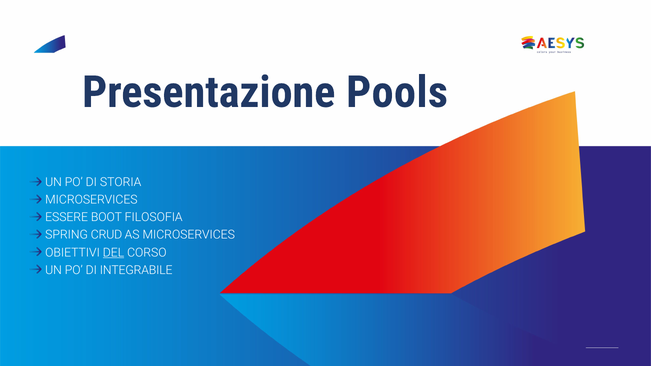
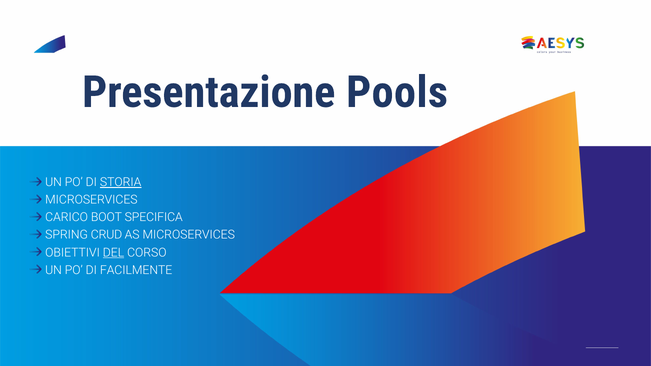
STORIA underline: none -> present
ESSERE: ESSERE -> CARICO
FILOSOFIA: FILOSOFIA -> SPECIFICA
INTEGRABILE: INTEGRABILE -> FACILMENTE
